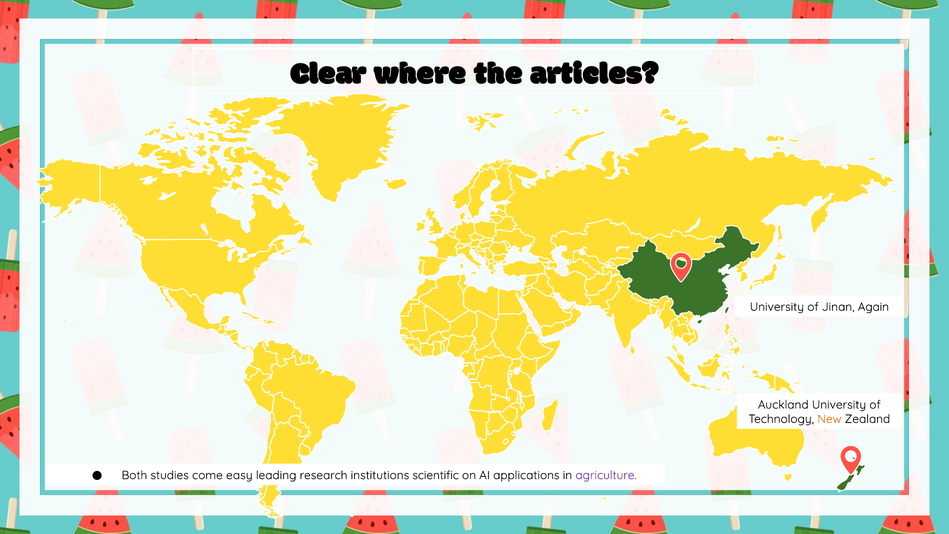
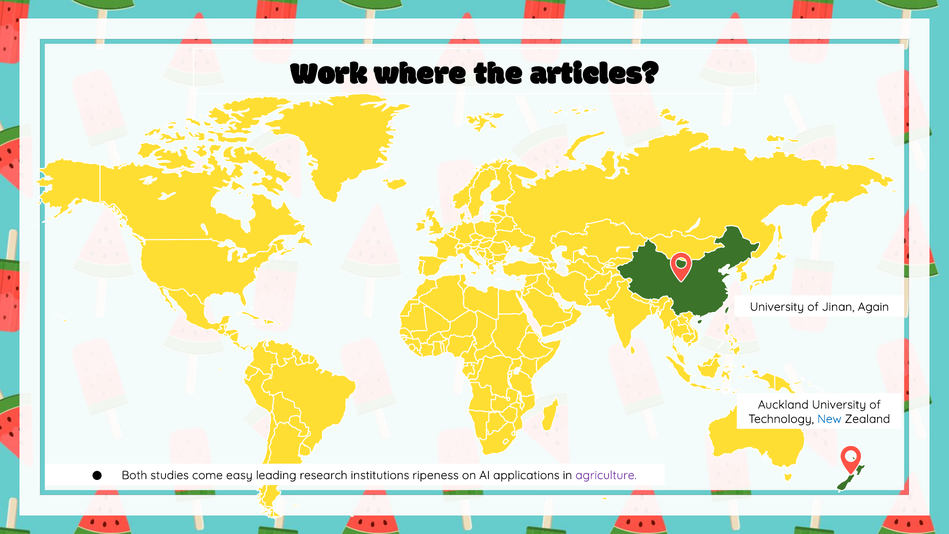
Clear: Clear -> Work
New colour: orange -> blue
scientific: scientific -> ripeness
